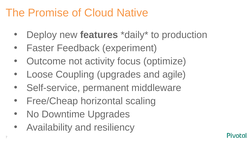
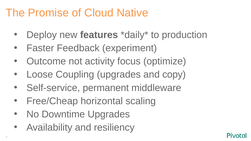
agile: agile -> copy
